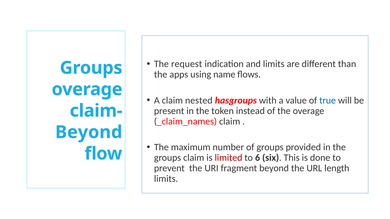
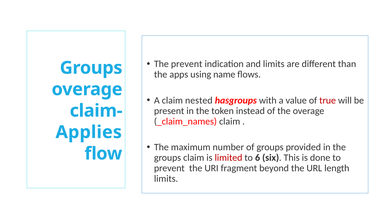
The request: request -> prevent
true colour: blue -> red
Beyond at (89, 132): Beyond -> Applies
